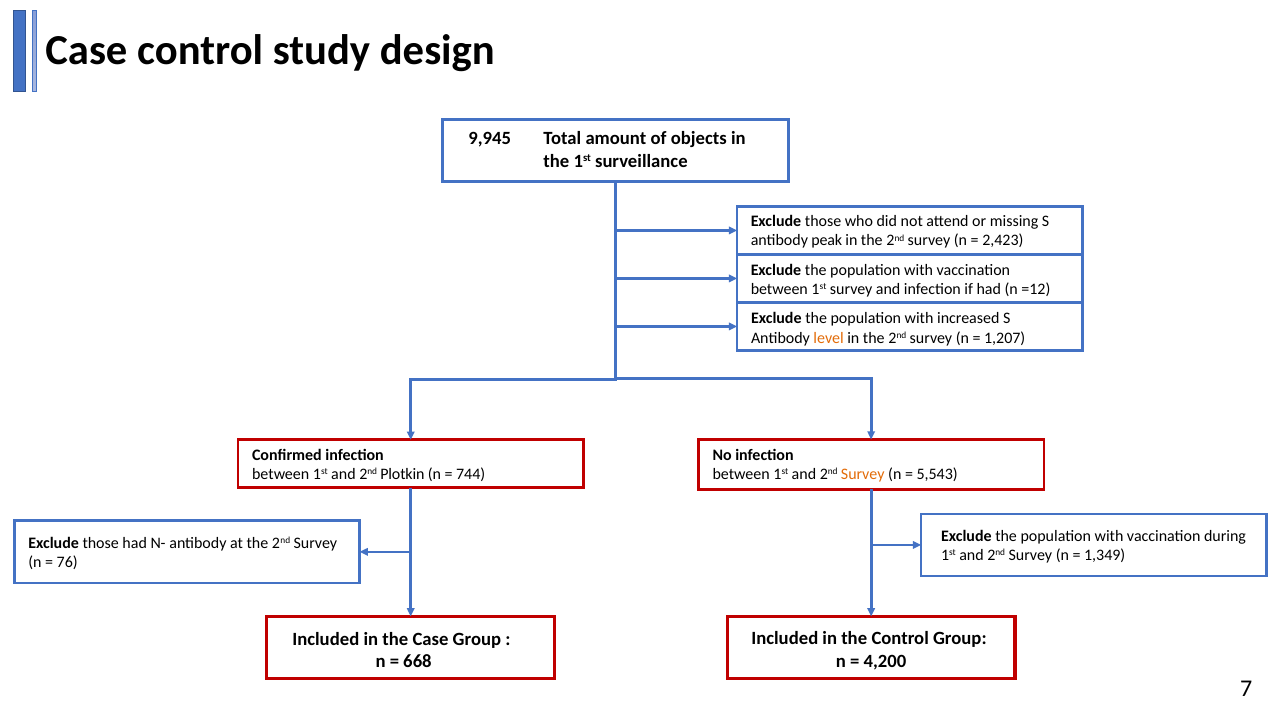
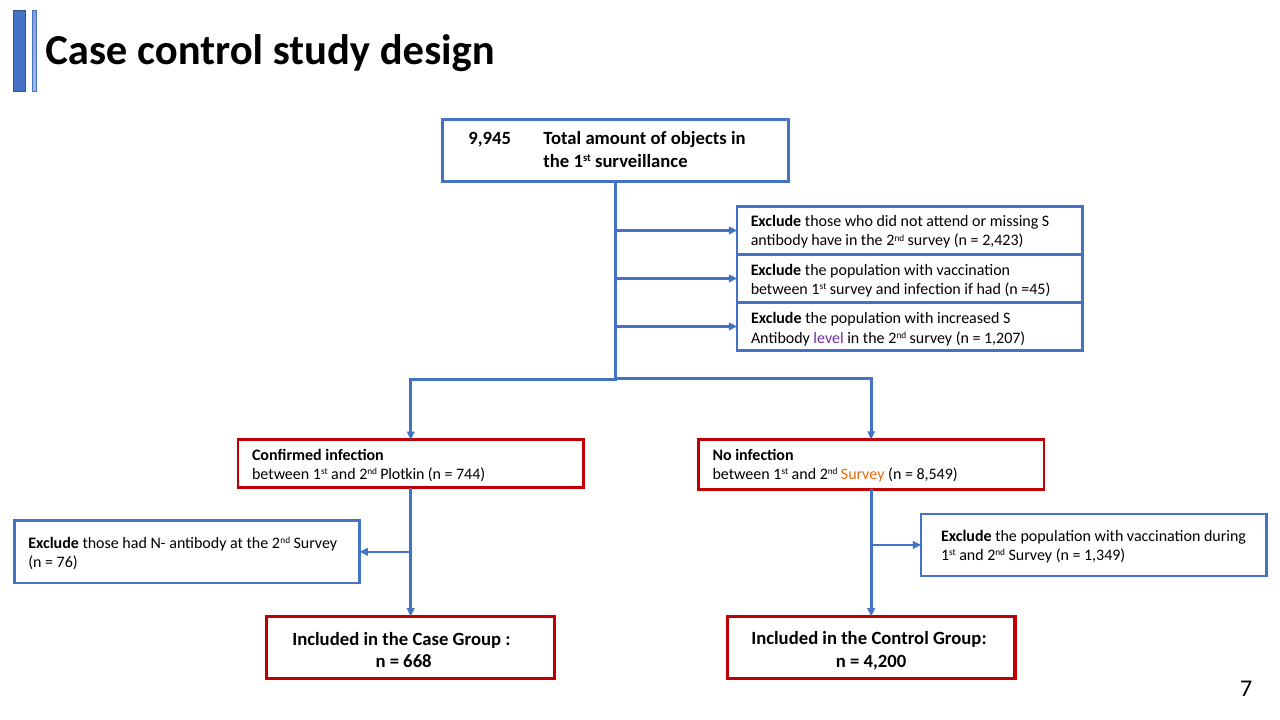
peak: peak -> have
=12: =12 -> =45
level colour: orange -> purple
5,543: 5,543 -> 8,549
